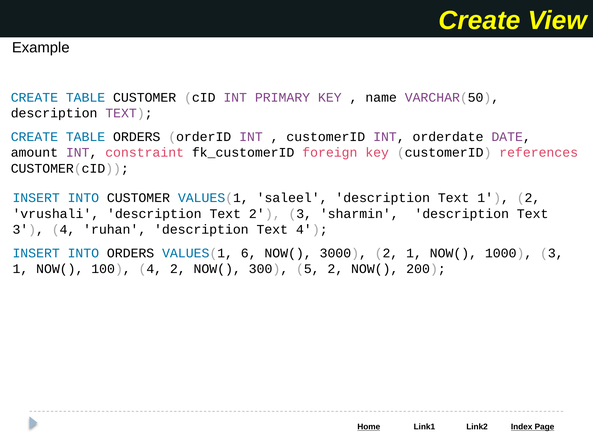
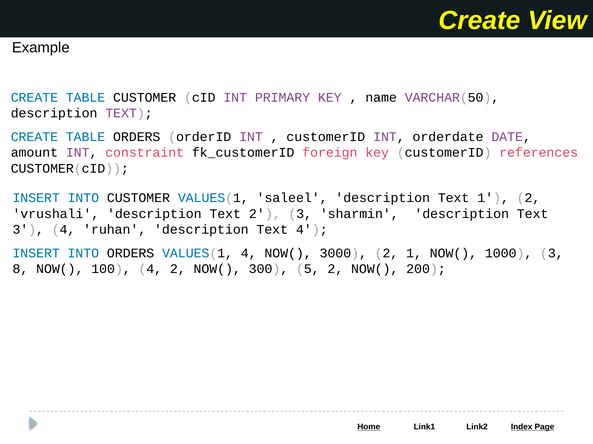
VALUES(1 6: 6 -> 4
1 at (20, 269): 1 -> 8
